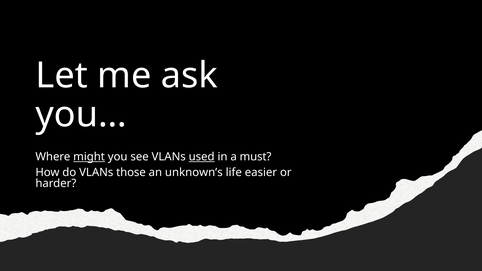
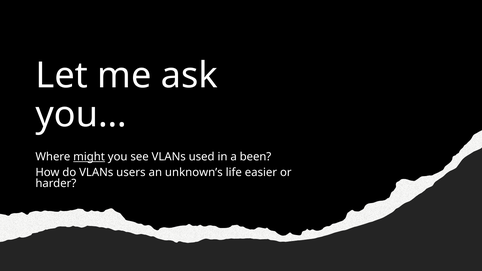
used underline: present -> none
must: must -> been
those: those -> users
